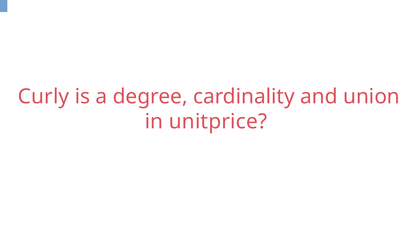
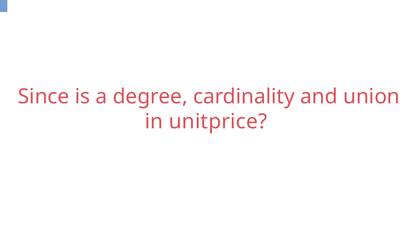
Curly: Curly -> Since
